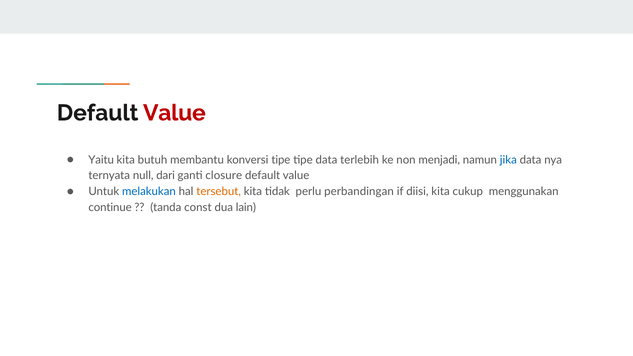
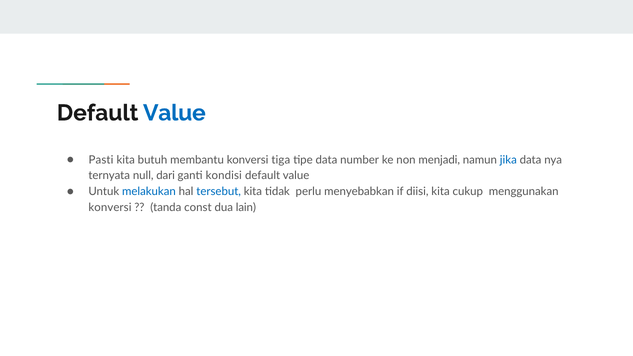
Value at (174, 113) colour: red -> blue
Yaitu: Yaitu -> Pasti
konversi tipe: tipe -> tiga
terlebih: terlebih -> number
closure: closure -> kondisi
tersebut colour: orange -> blue
perbandingan: perbandingan -> menyebabkan
continue at (110, 207): continue -> konversi
